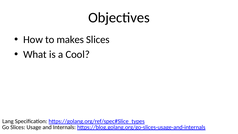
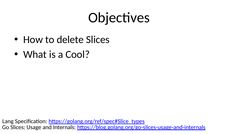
makes: makes -> delete
